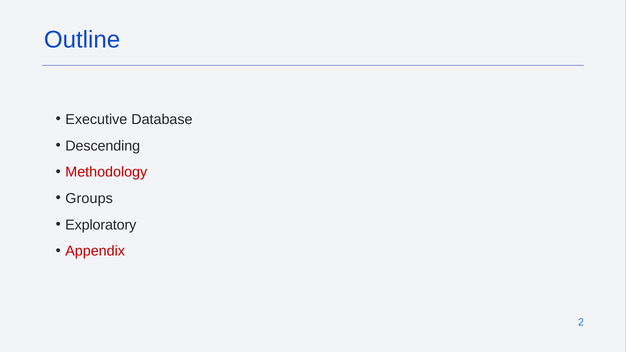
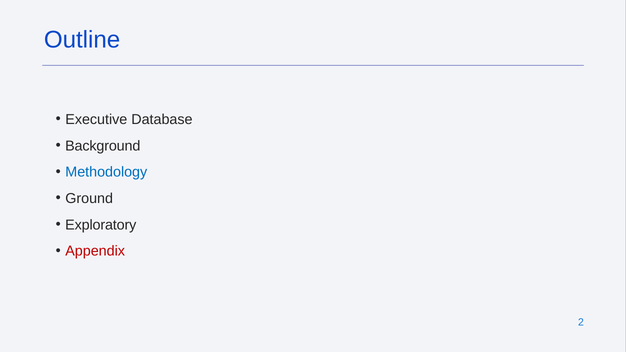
Descending: Descending -> Background
Methodology colour: red -> blue
Groups: Groups -> Ground
